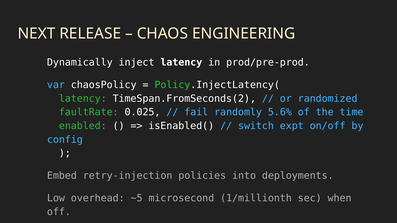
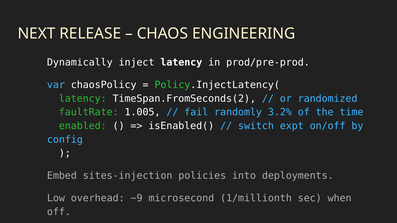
0.025: 0.025 -> 1.005
5.6%: 5.6% -> 3.2%
retry-injection: retry-injection -> sites-injection
~5: ~5 -> ~9
